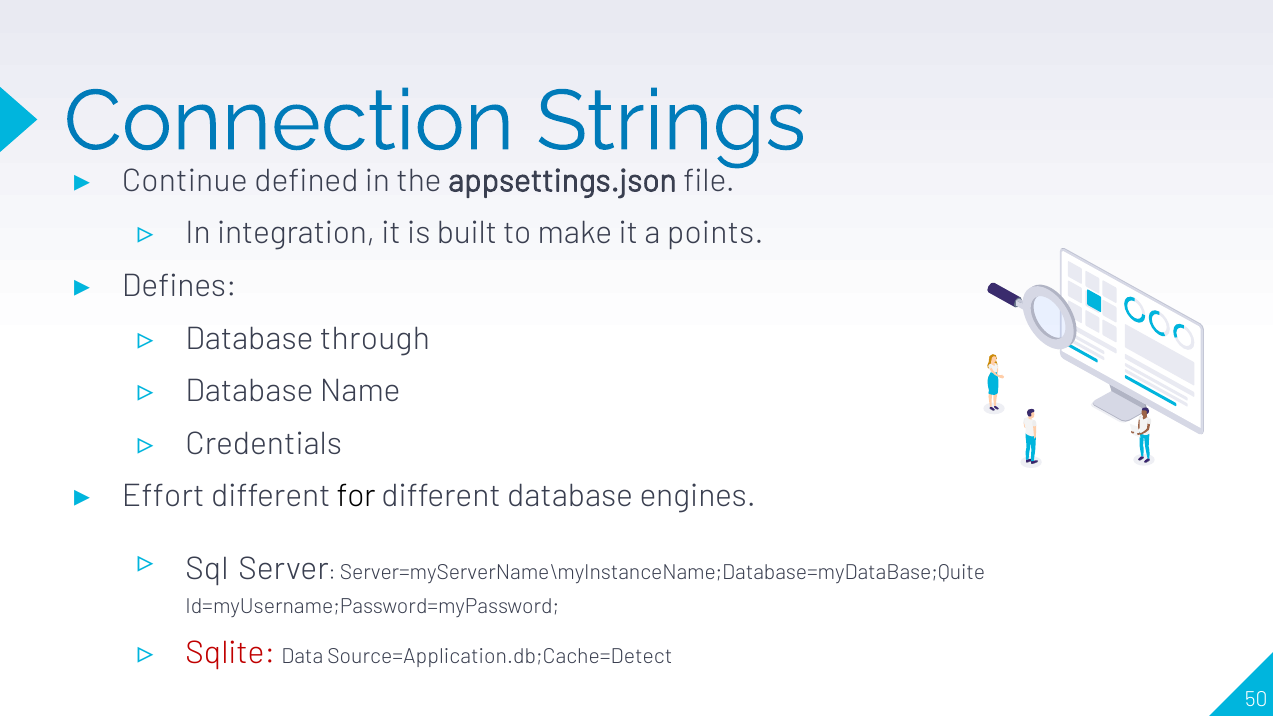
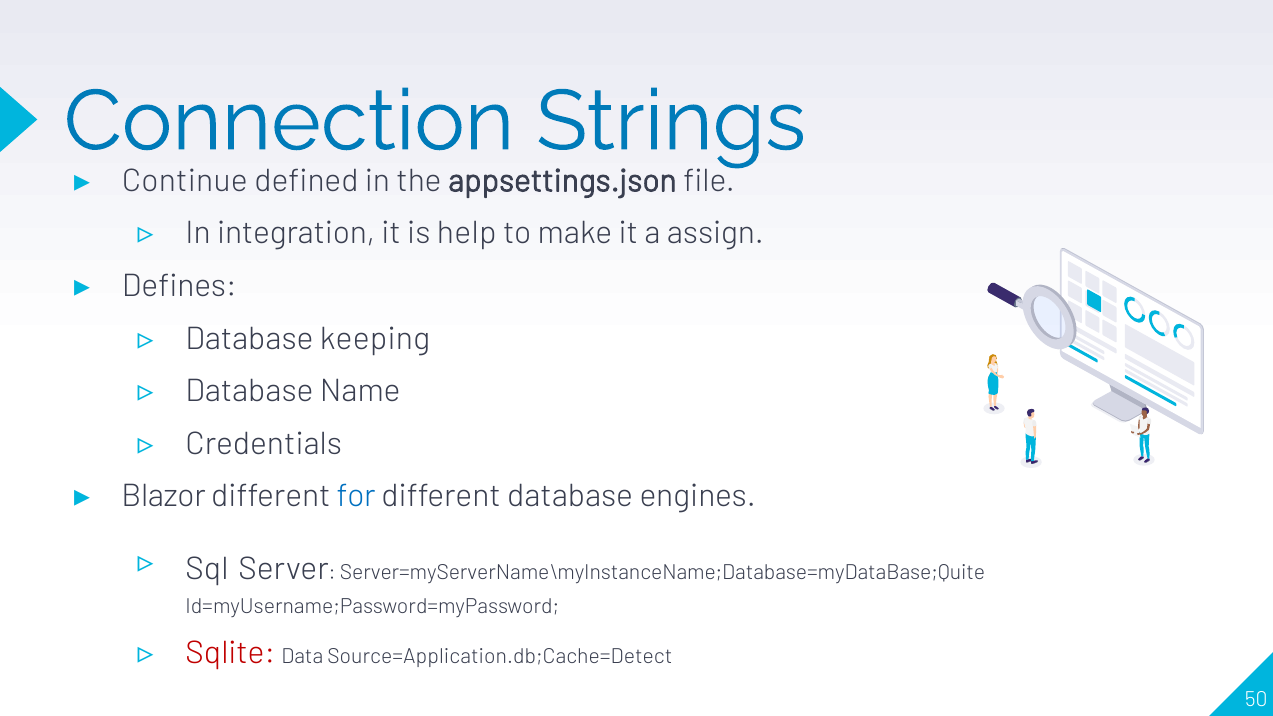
built: built -> help
points: points -> assign
through: through -> keeping
Effort: Effort -> Blazor
for colour: black -> blue
